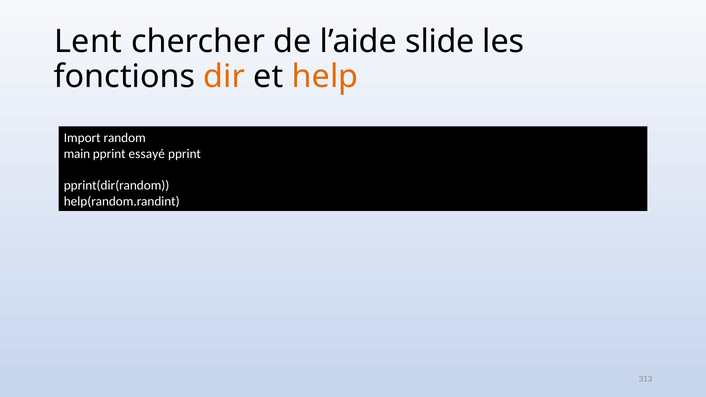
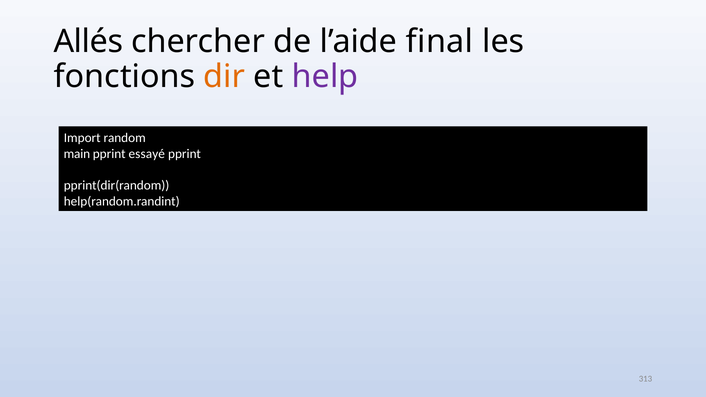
Lent: Lent -> Allés
slide: slide -> final
help colour: orange -> purple
